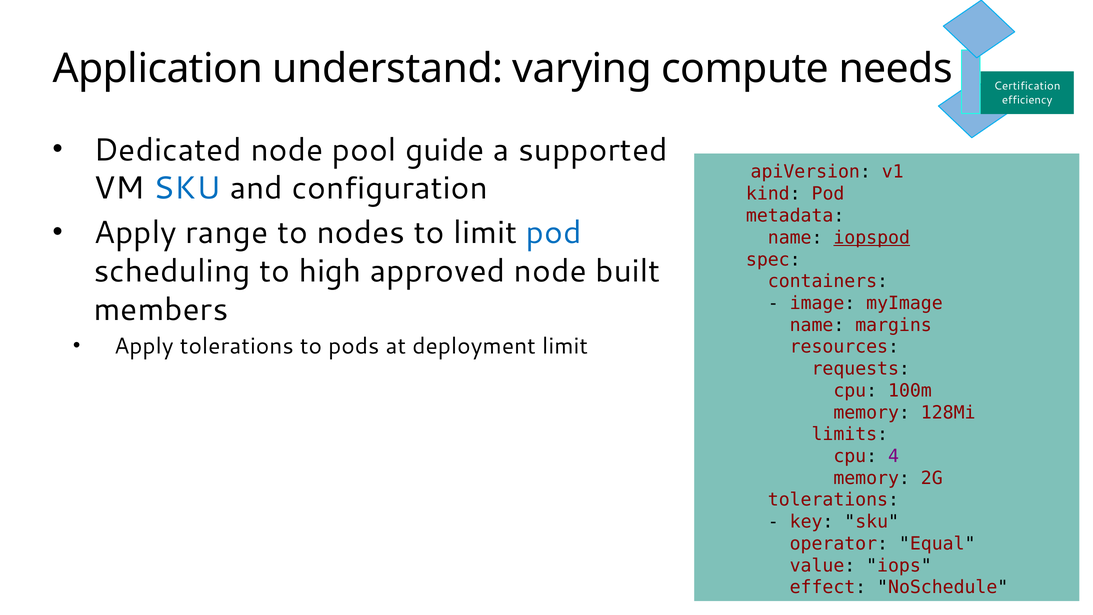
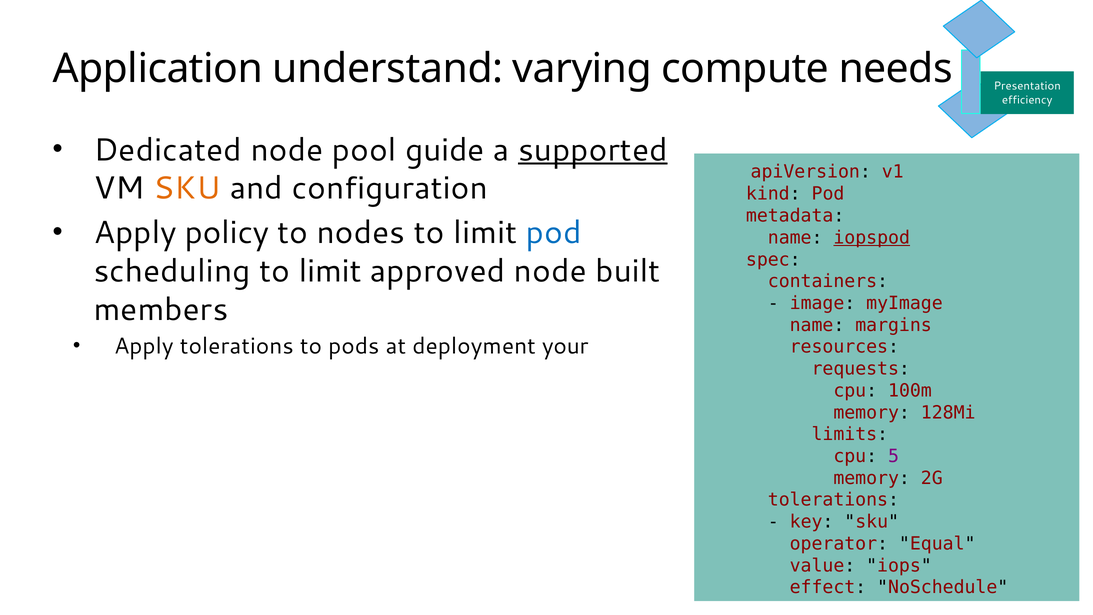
Certification: Certification -> Presentation
supported underline: none -> present
SKU at (187, 188) colour: blue -> orange
range: range -> policy
scheduling to high: high -> limit
deployment limit: limit -> your
4: 4 -> 5
